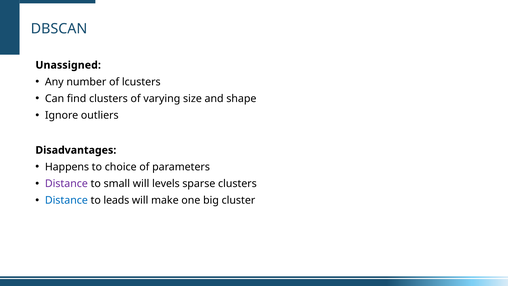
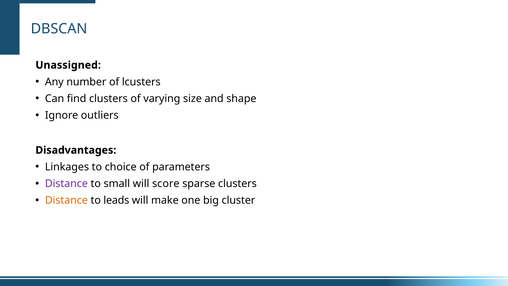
Happens: Happens -> Linkages
levels: levels -> score
Distance at (66, 200) colour: blue -> orange
